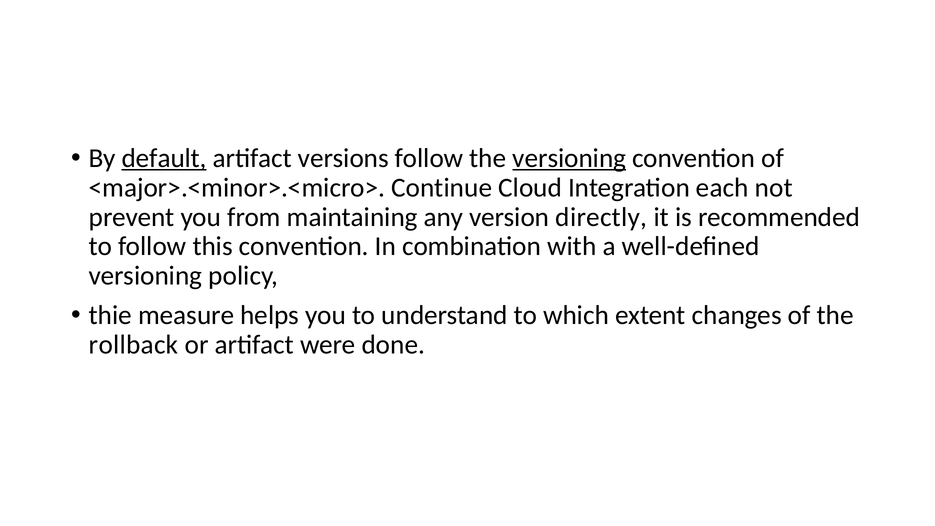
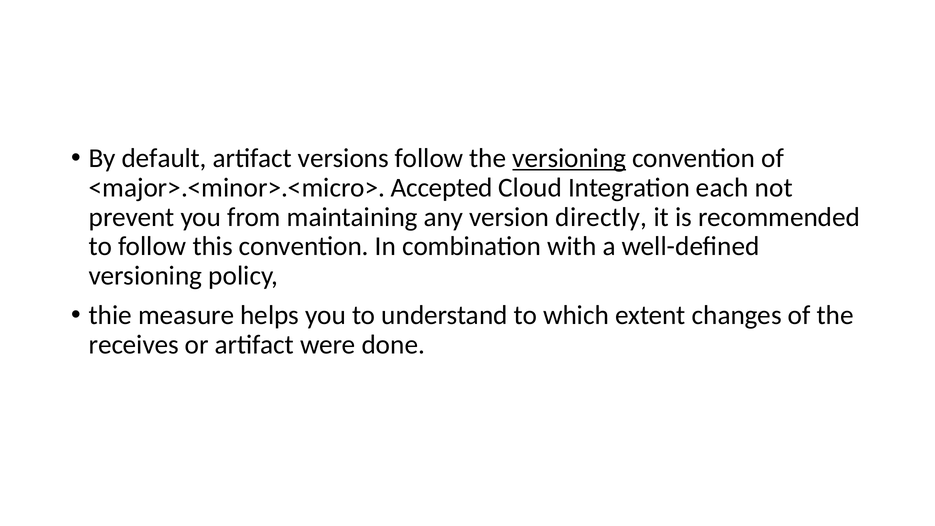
default underline: present -> none
Continue: Continue -> Accepted
rollback: rollback -> receives
